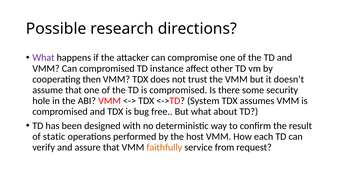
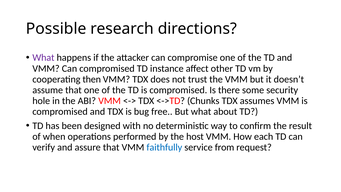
System: System -> Chunks
static: static -> when
faithfully colour: orange -> blue
